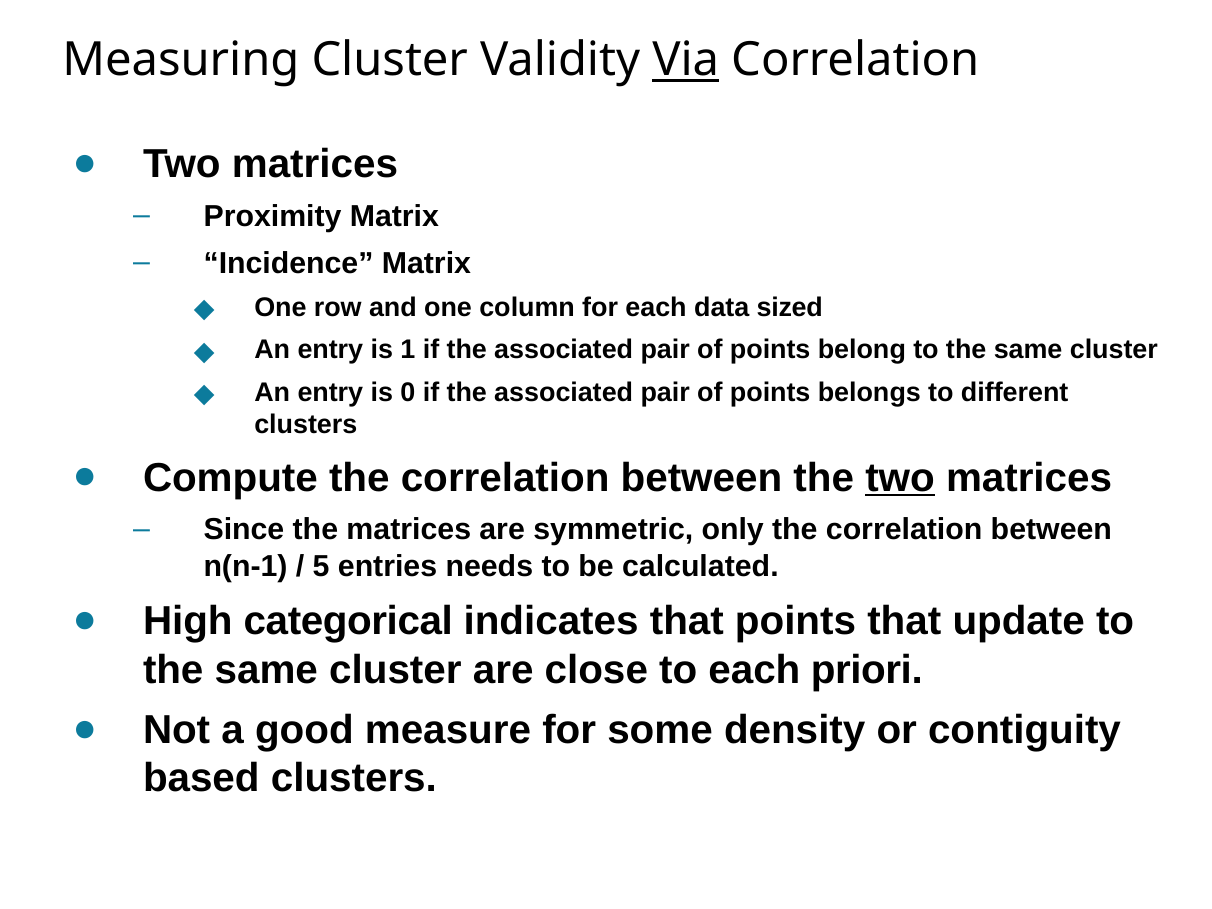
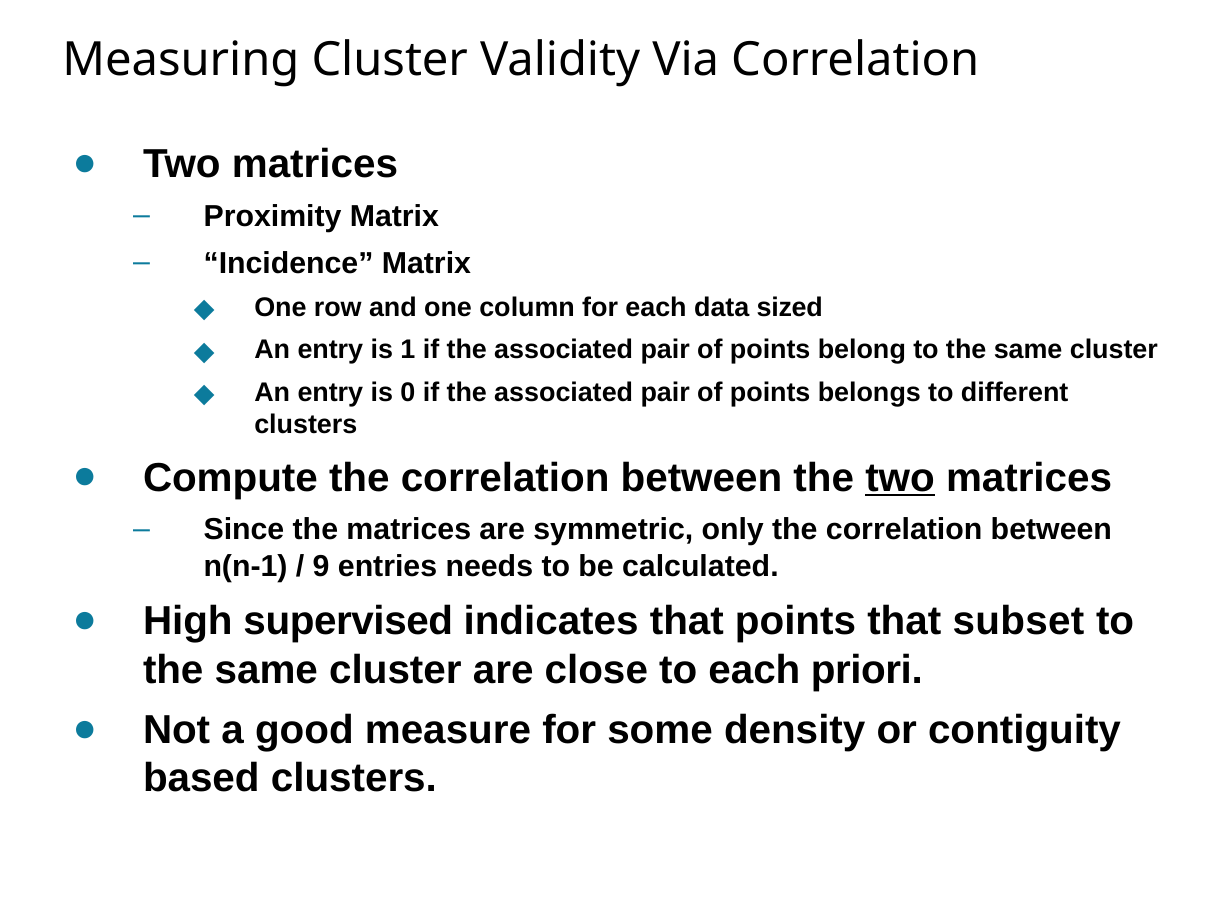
Via underline: present -> none
5: 5 -> 9
categorical: categorical -> supervised
update: update -> subset
